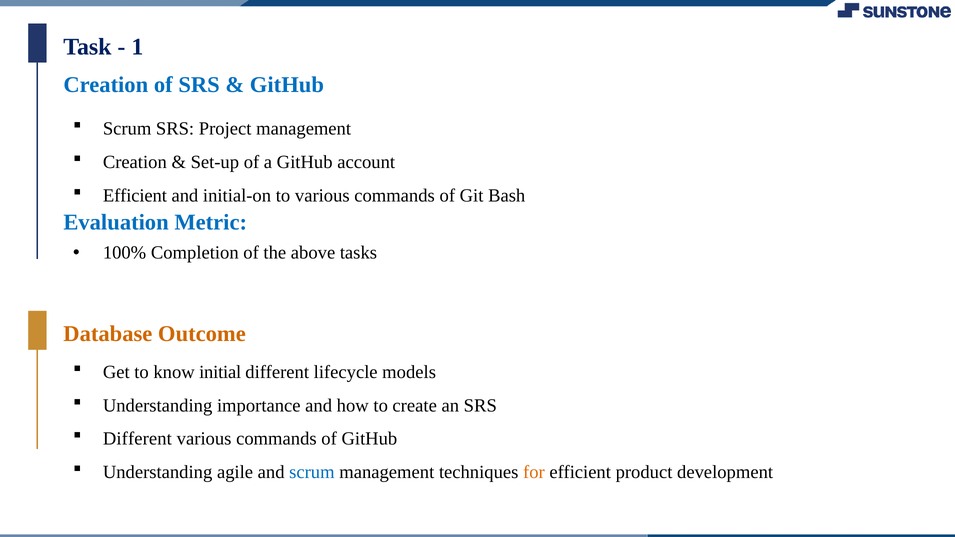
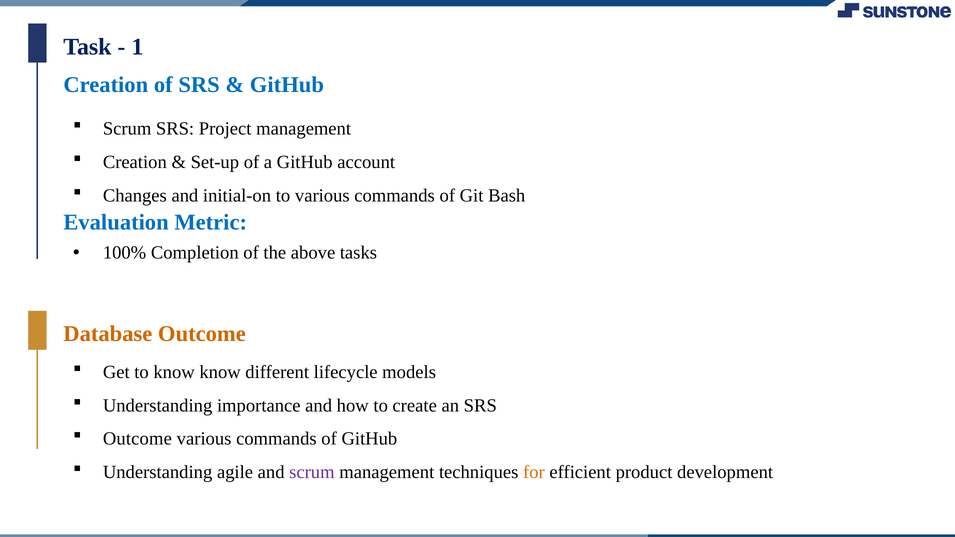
Efficient at (135, 196): Efficient -> Changes
know initial: initial -> know
Different at (137, 439): Different -> Outcome
scrum at (312, 472) colour: blue -> purple
